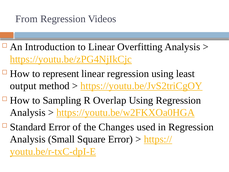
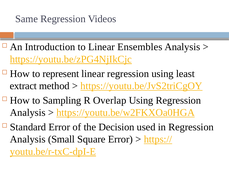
From: From -> Same
Overfitting: Overfitting -> Ensembles
output: output -> extract
Changes: Changes -> Decision
